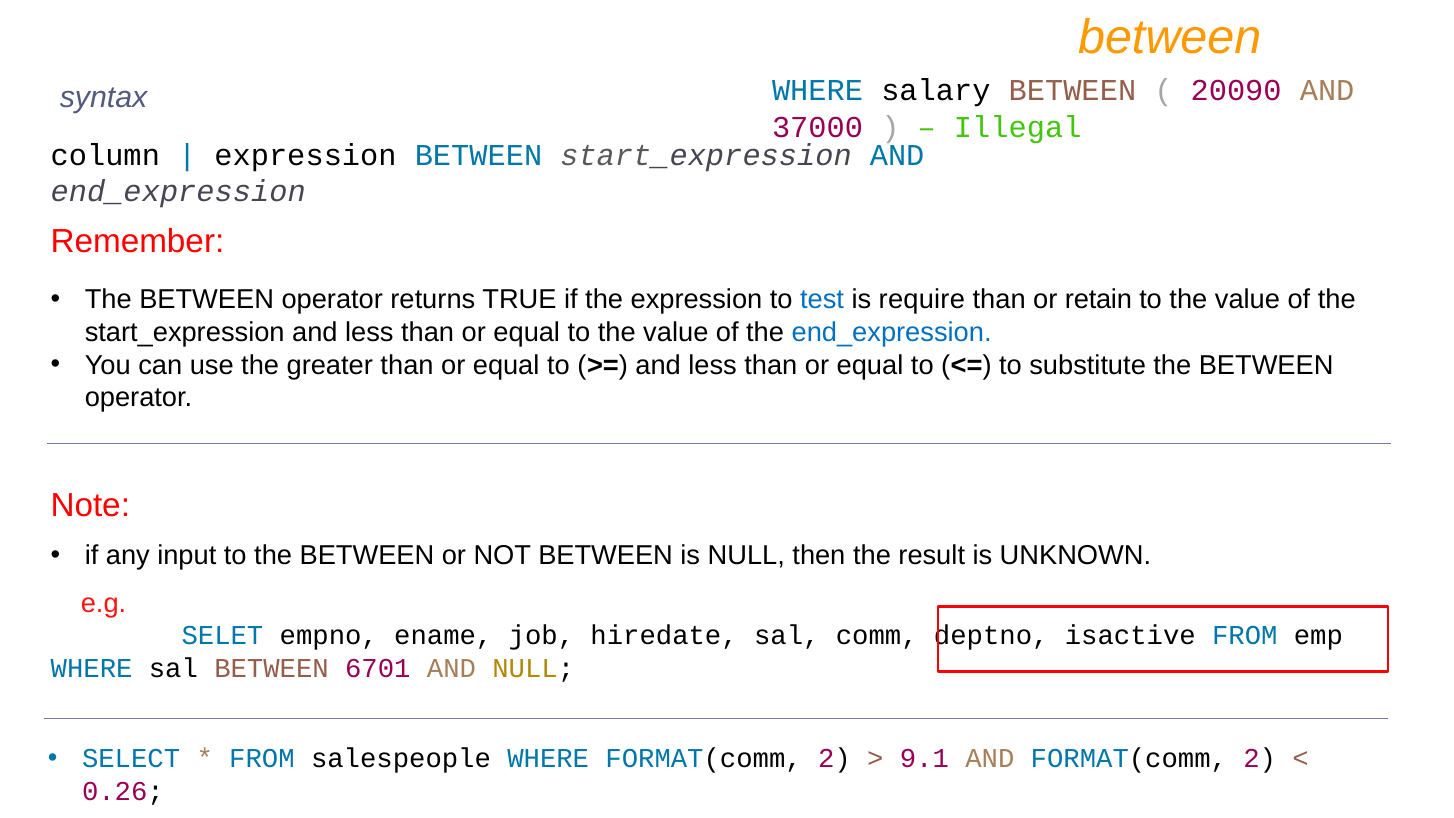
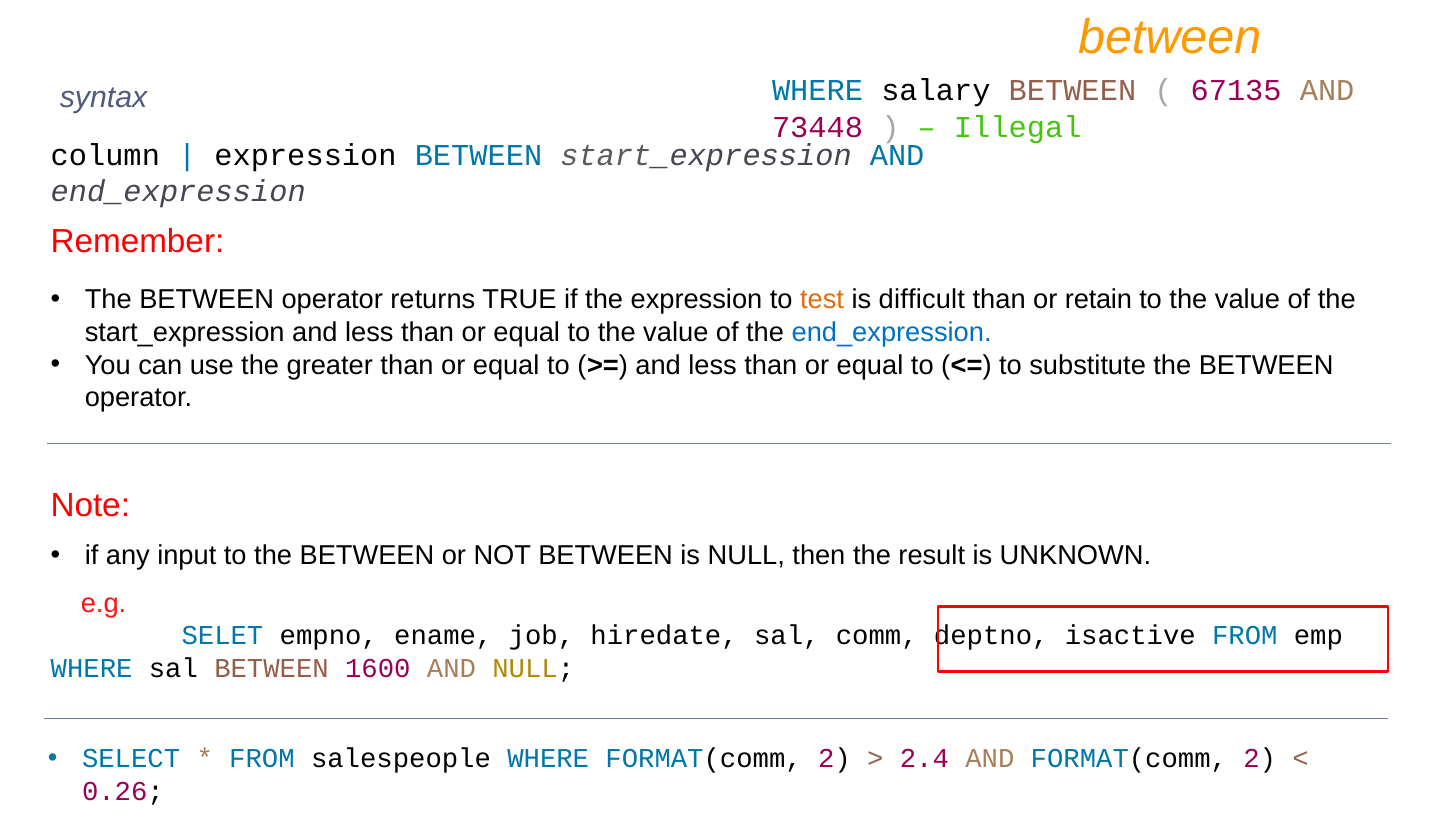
20090: 20090 -> 67135
37000: 37000 -> 73448
test colour: blue -> orange
require: require -> difficult
6701: 6701 -> 1600
9.1: 9.1 -> 2.4
